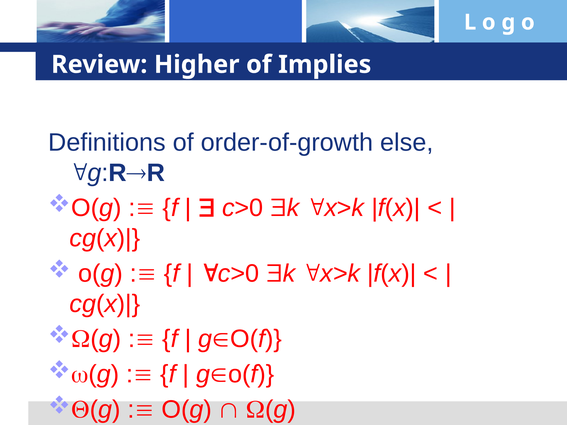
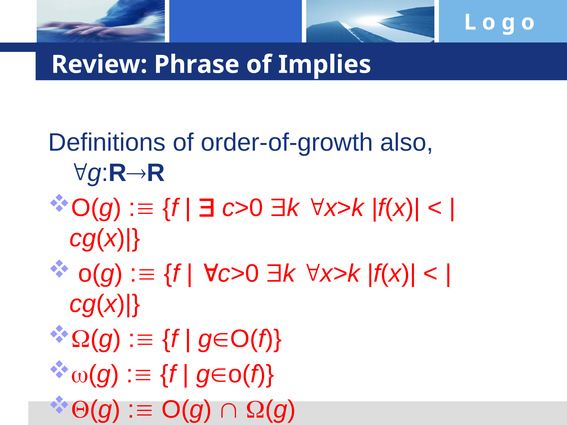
Higher: Higher -> Phrase
else: else -> also
